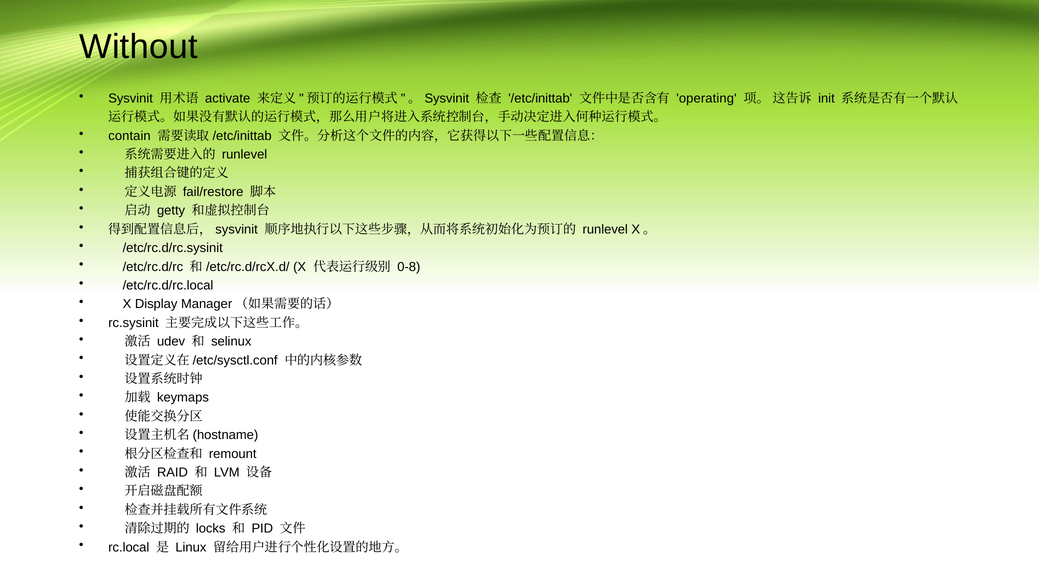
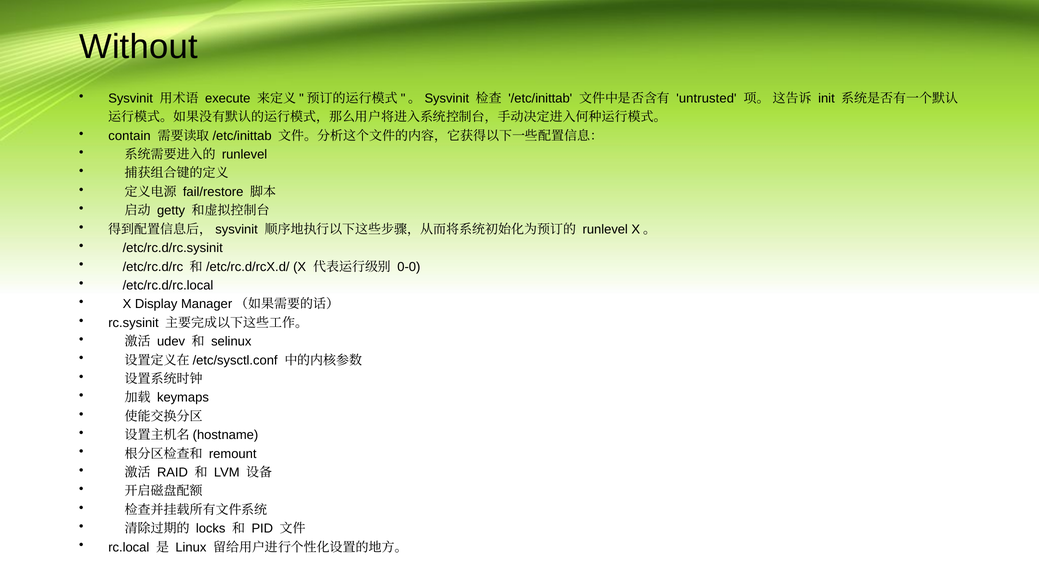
activate: activate -> execute
operating: operating -> untrusted
0-8: 0-8 -> 0-0
